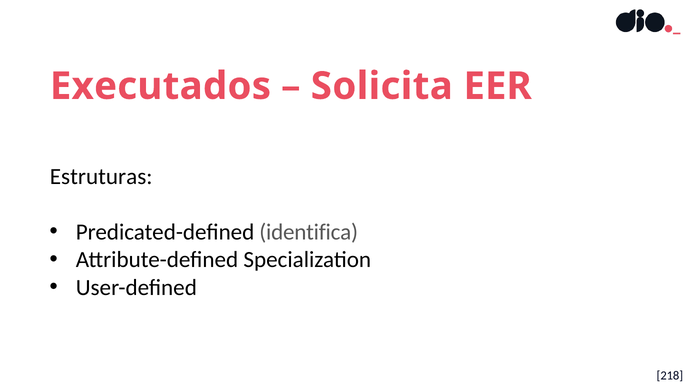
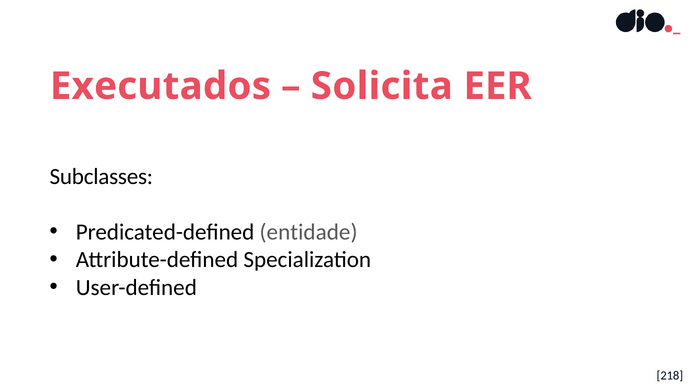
Estruturas: Estruturas -> Subclasses
identifica: identifica -> entidade
